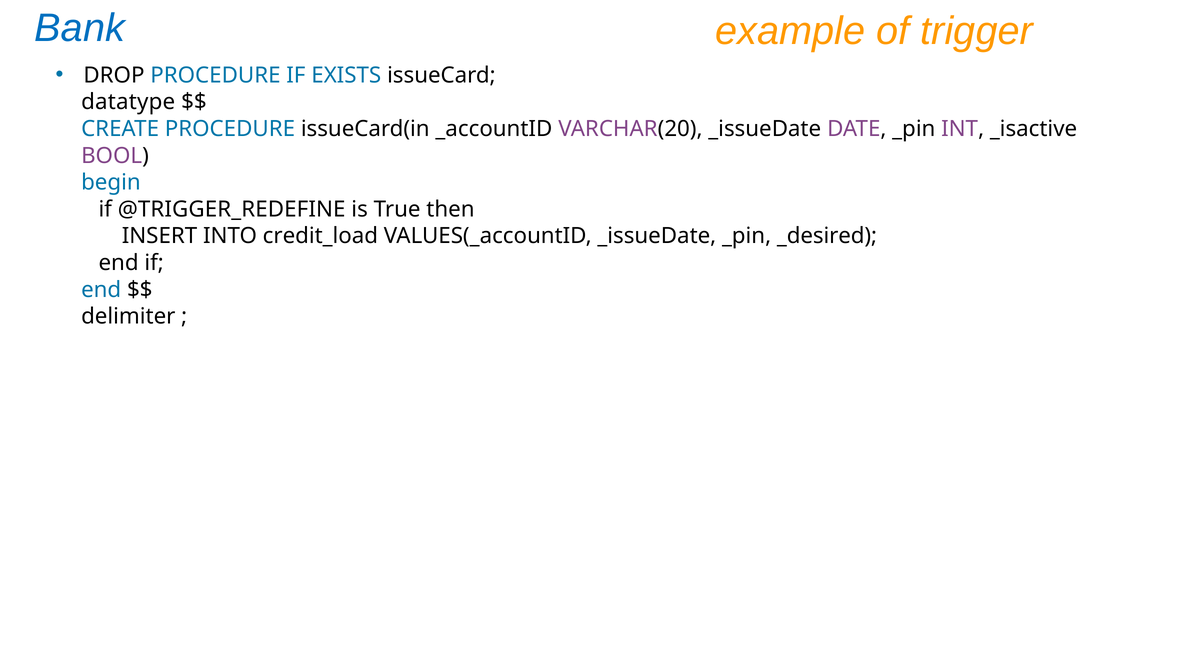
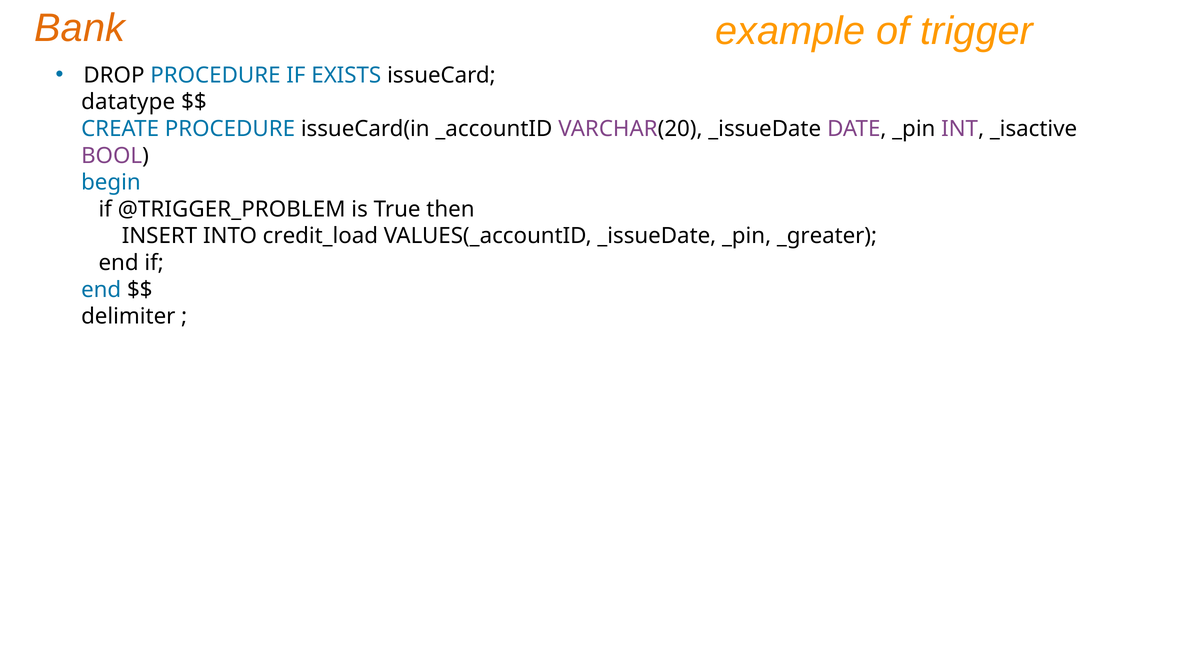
Bank colour: blue -> orange
@TRIGGER_REDEFINE: @TRIGGER_REDEFINE -> @TRIGGER_PROBLEM
_desired: _desired -> _greater
